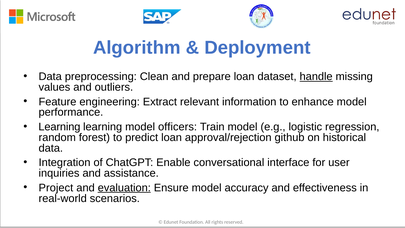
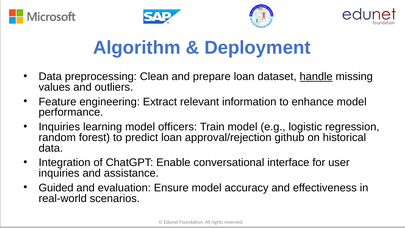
Learning at (59, 127): Learning -> Inquiries
Project: Project -> Guided
evaluation underline: present -> none
